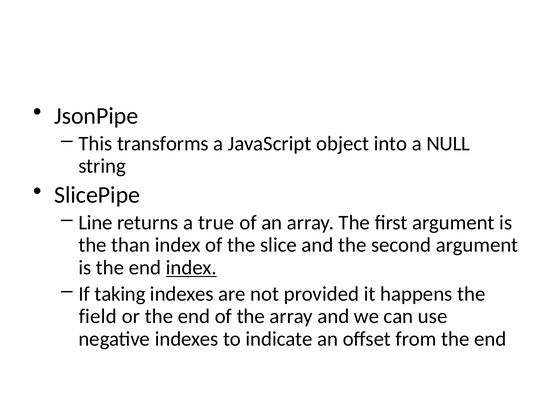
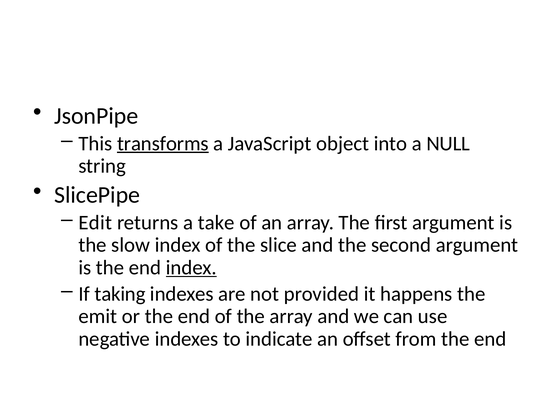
transforms underline: none -> present
Line: Line -> Edit
true: true -> take
than: than -> slow
field: field -> emit
